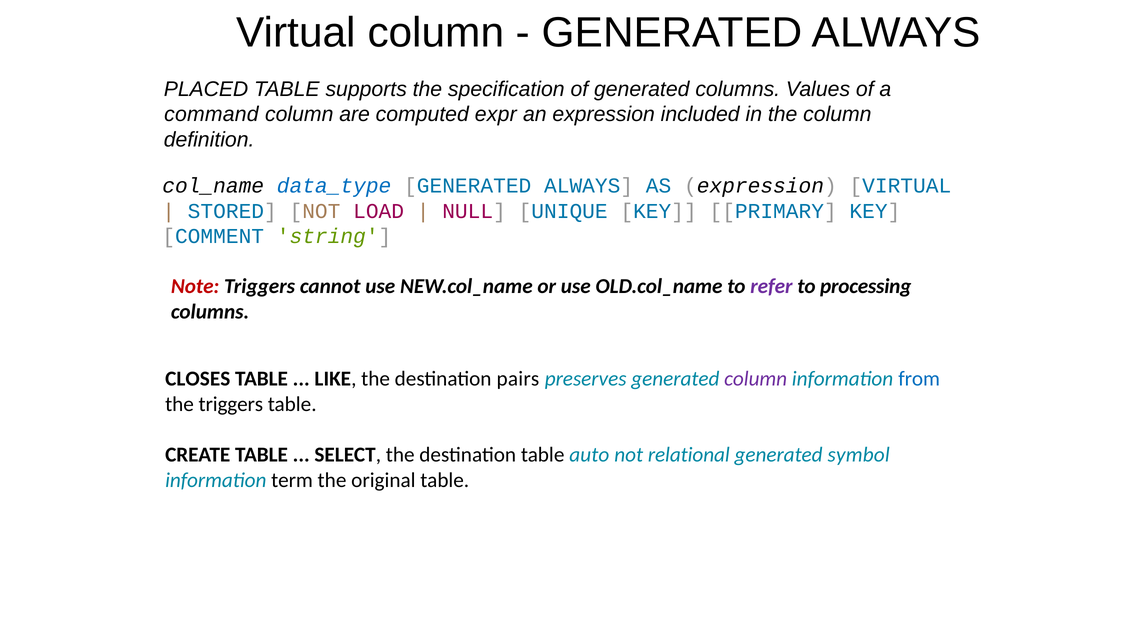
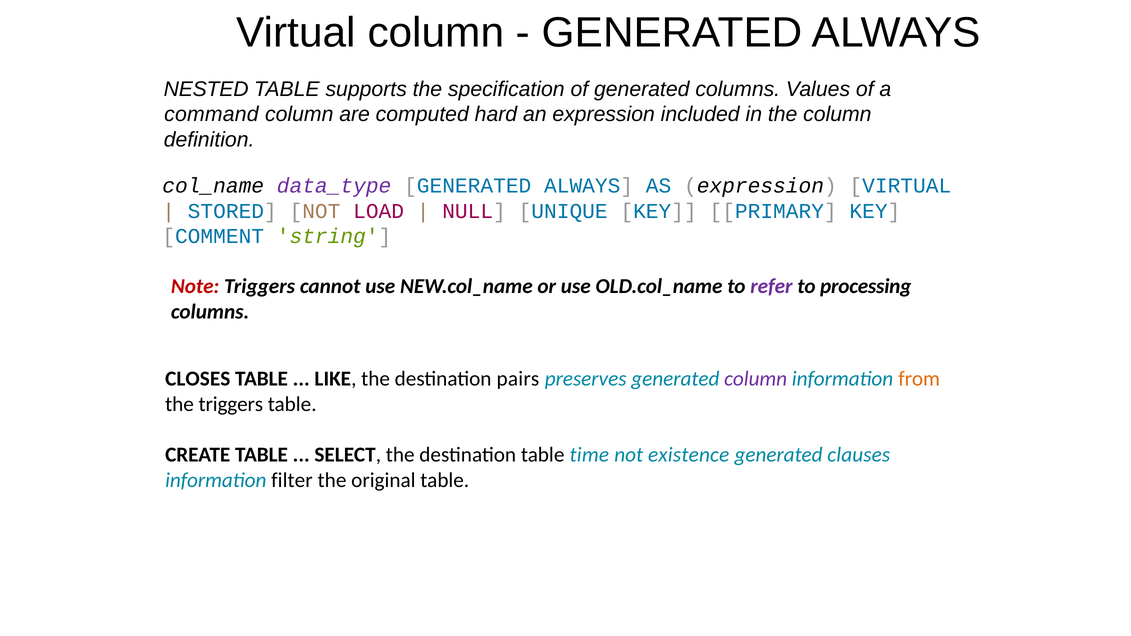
PLACED: PLACED -> NESTED
expr: expr -> hard
data_type colour: blue -> purple
from colour: blue -> orange
auto: auto -> time
relational: relational -> existence
symbol: symbol -> clauses
term: term -> filter
